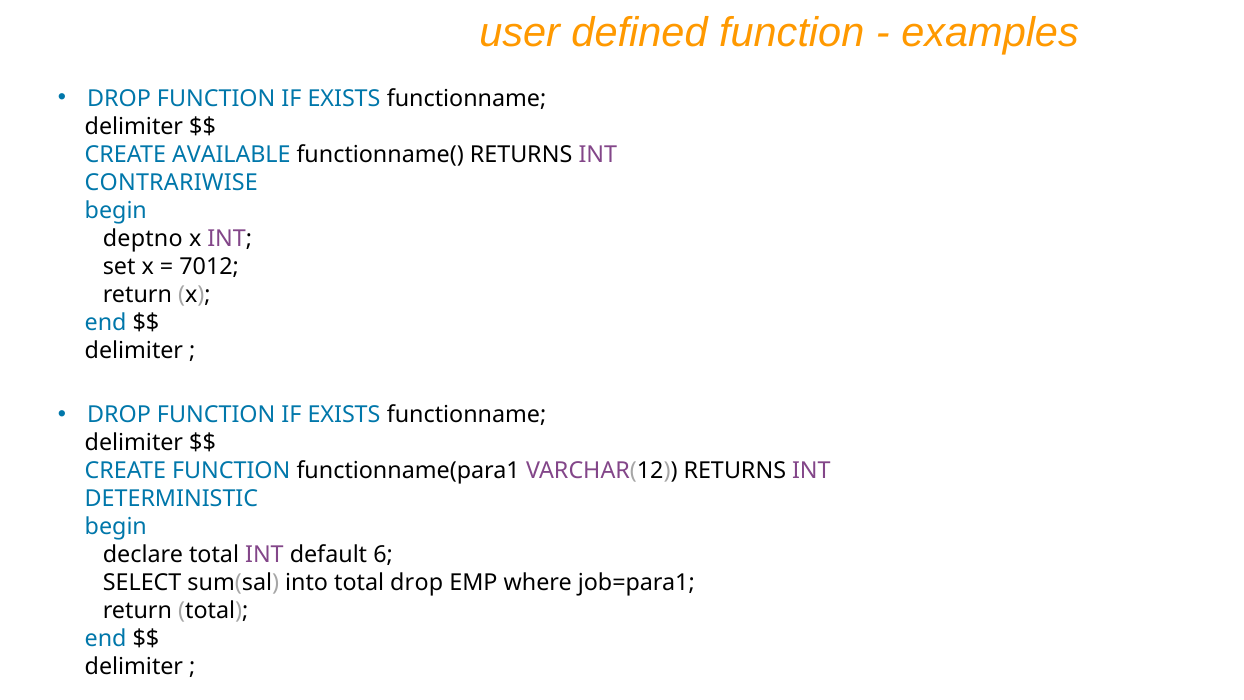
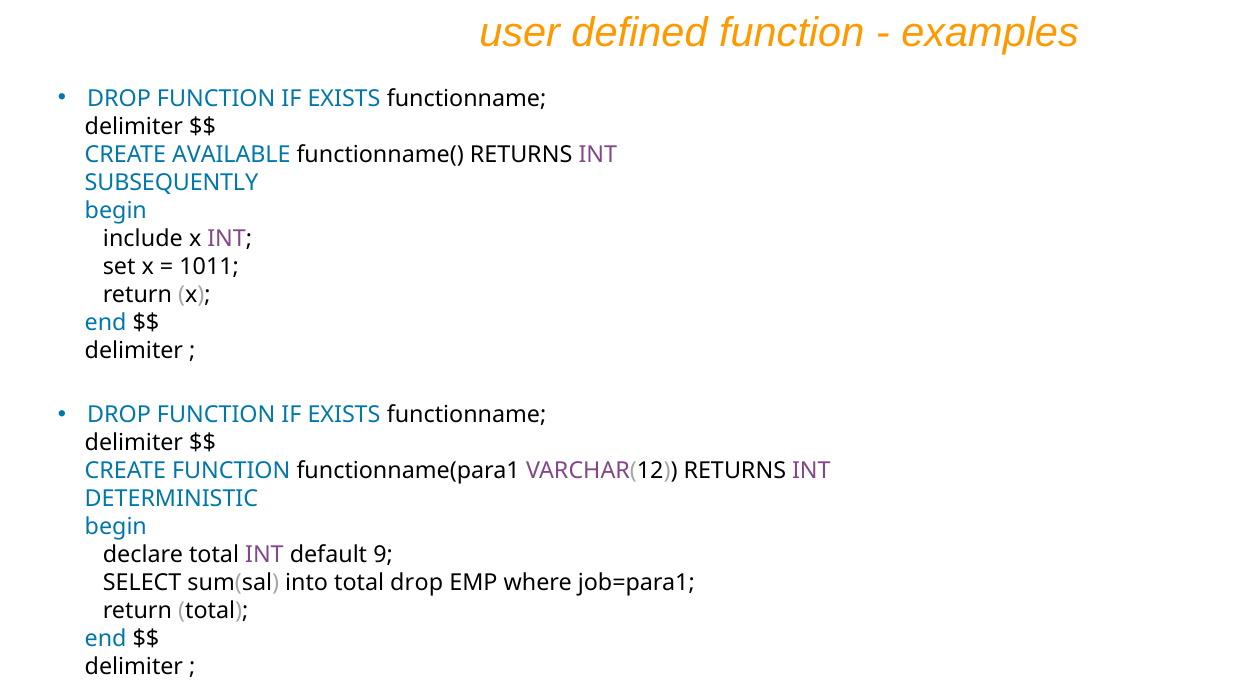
CONTRARIWISE: CONTRARIWISE -> SUBSEQUENTLY
deptno: deptno -> include
7012: 7012 -> 1011
6: 6 -> 9
